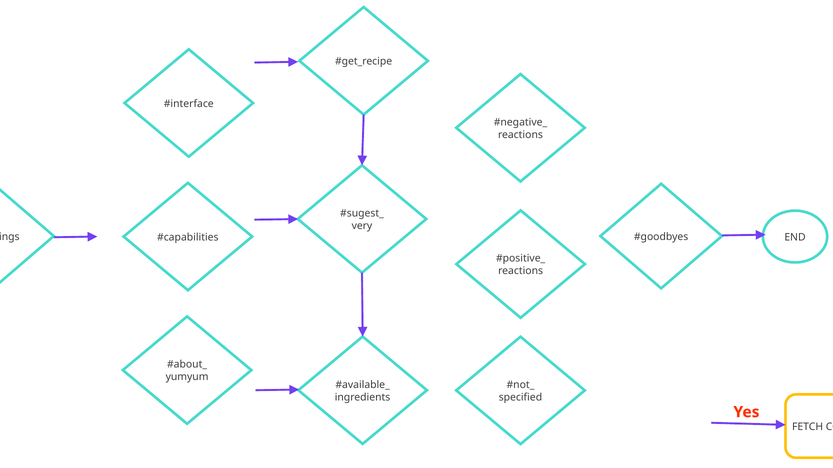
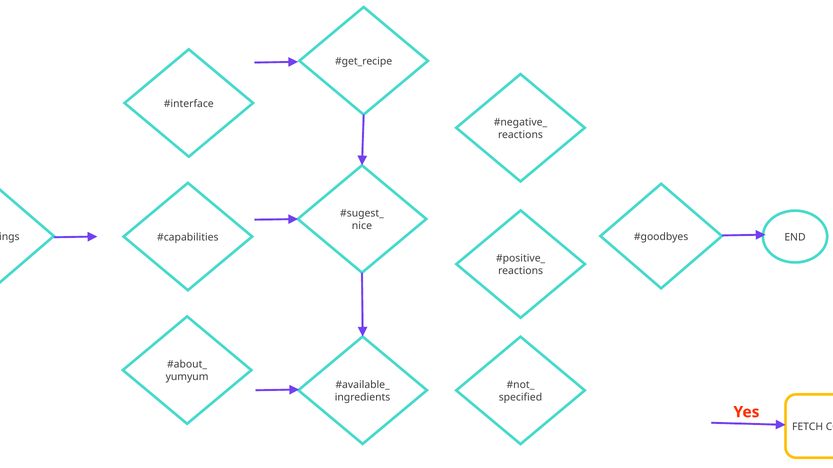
very: very -> nice
